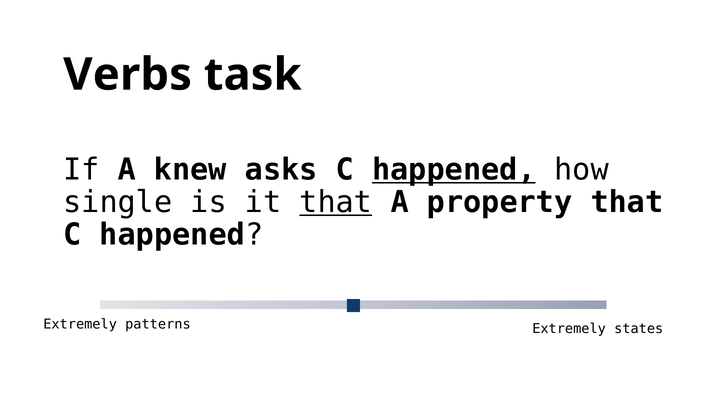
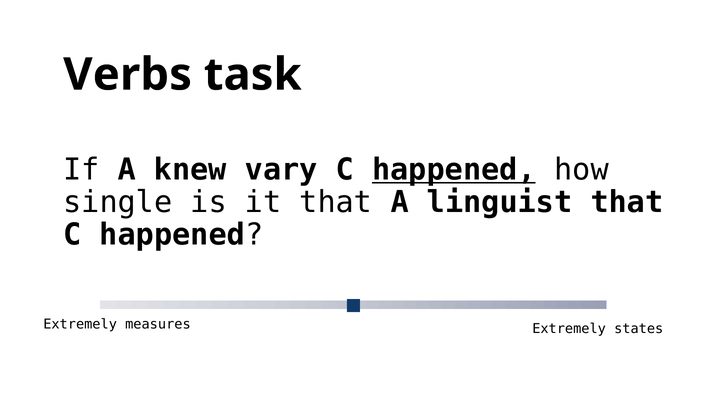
asks: asks -> vary
that at (336, 202) underline: present -> none
property: property -> linguist
patterns: patterns -> measures
